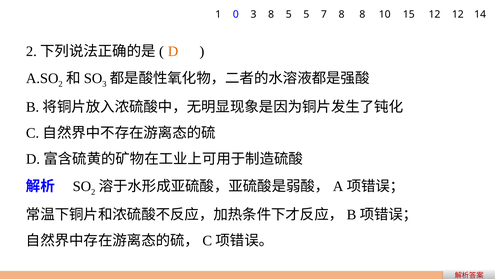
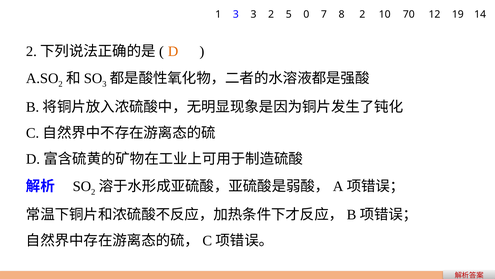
1 0: 0 -> 3
3 8: 8 -> 2
5 5: 5 -> 0
8 8: 8 -> 2
15: 15 -> 70
12 12: 12 -> 19
